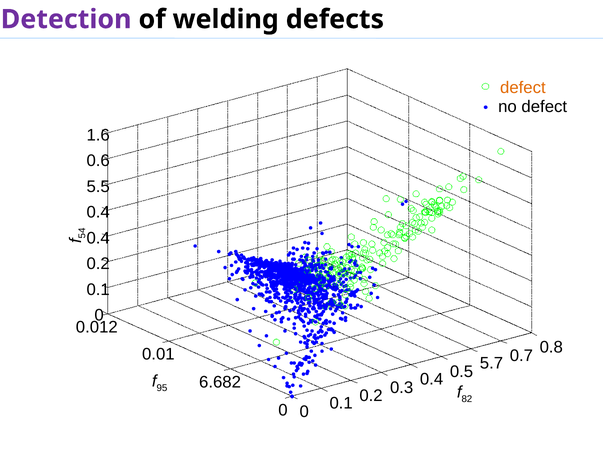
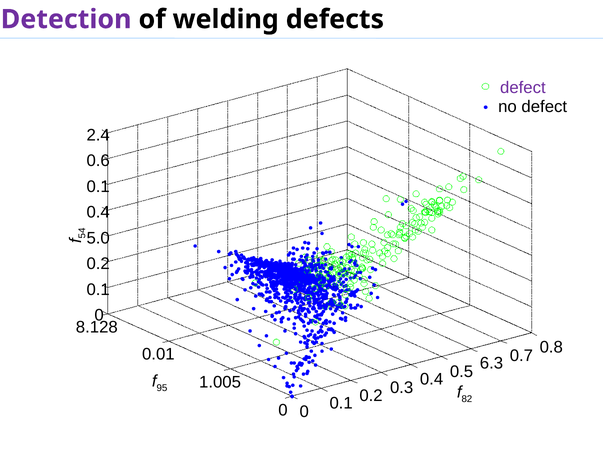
defect at (523, 88) colour: orange -> purple
1.6: 1.6 -> 2.4
5.5 at (98, 187): 5.5 -> 0.1
0.4 at (98, 238): 0.4 -> 5.0
0.012: 0.012 -> 8.128
6.682: 6.682 -> 1.005
5.7: 5.7 -> 6.3
